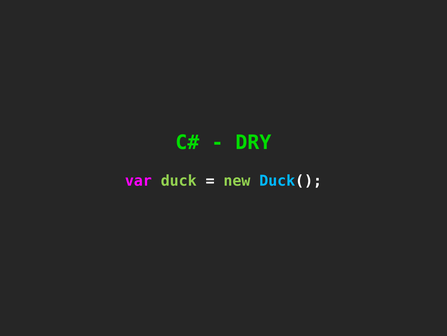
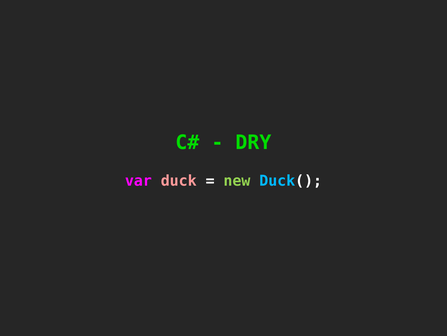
duck colour: light green -> pink
